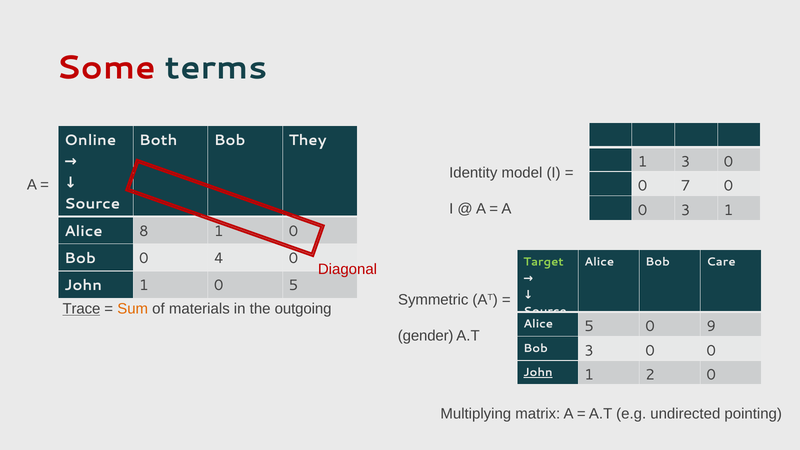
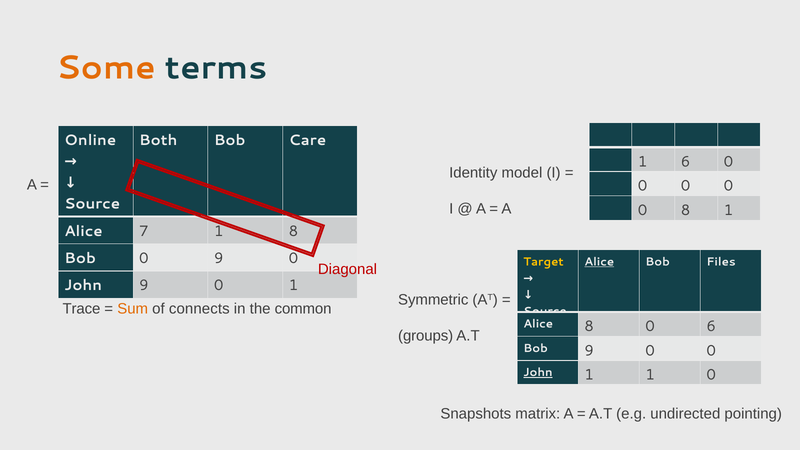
Some colour: red -> orange
They: They -> Care
1 3: 3 -> 6
7 at (686, 186): 7 -> 0
0 3: 3 -> 8
8: 8 -> 7
0 at (293, 231): 0 -> 8
0 4: 4 -> 9
Target colour: light green -> yellow
Alice at (599, 262) underline: none -> present
Care: Care -> Files
1 at (144, 285): 1 -> 9
0 5: 5 -> 1
Trace underline: present -> none
materials: materials -> connects
outgoing: outgoing -> common
Alice 5: 5 -> 8
0 9: 9 -> 6
gender: gender -> groups
Bob 3: 3 -> 9
1 2: 2 -> 1
Multiplying: Multiplying -> Snapshots
